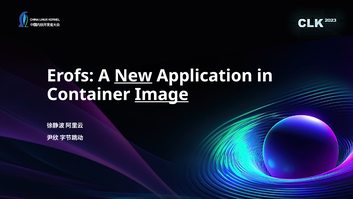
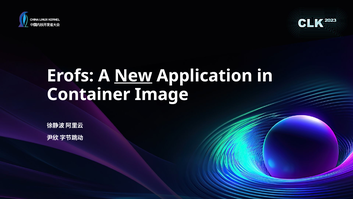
Image underline: present -> none
